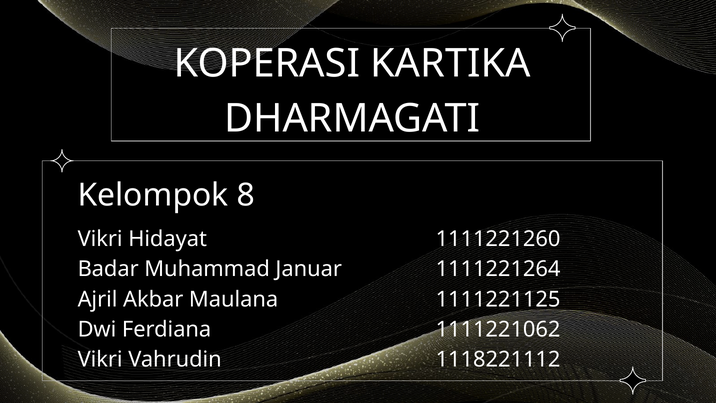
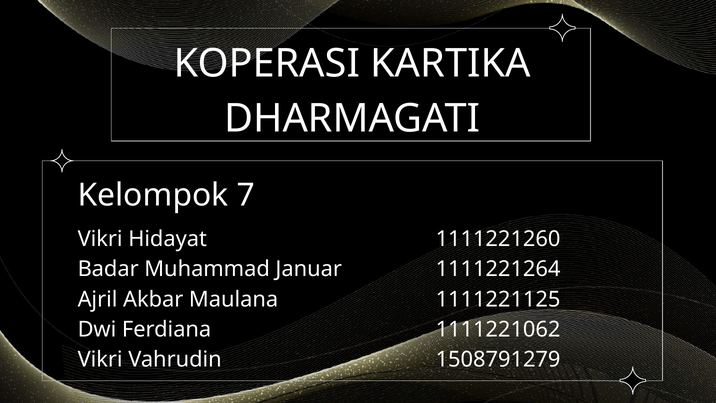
8: 8 -> 7
1118221112: 1118221112 -> 1508791279
